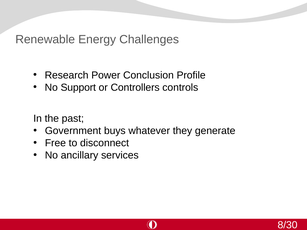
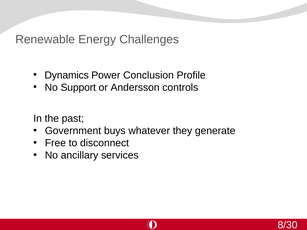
Research: Research -> Dynamics
Controllers: Controllers -> Andersson
